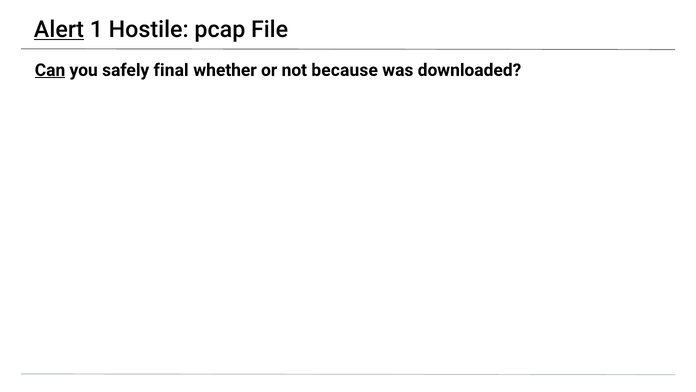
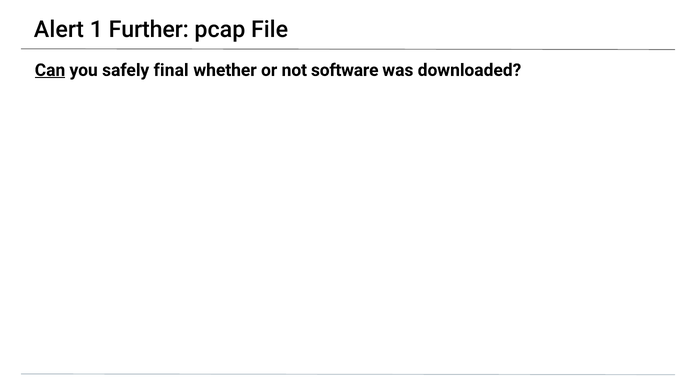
Alert underline: present -> none
Hostile: Hostile -> Further
because: because -> software
